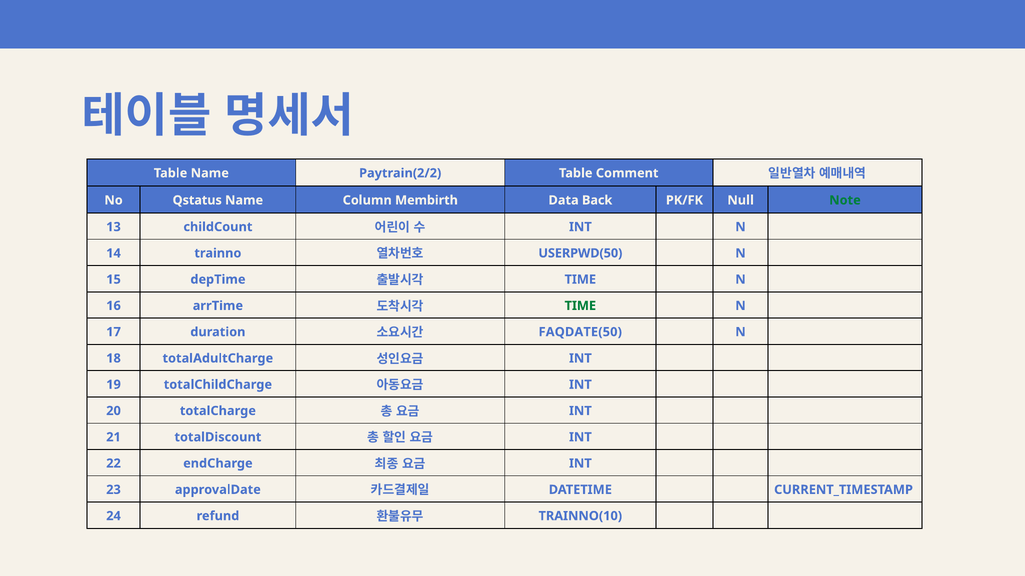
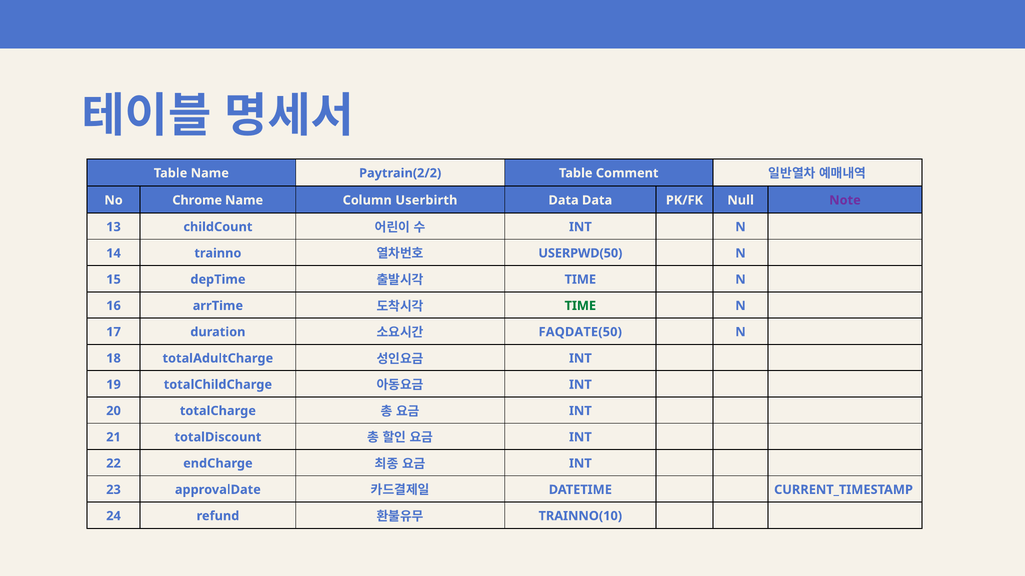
Qstatus: Qstatus -> Chrome
Membirth: Membirth -> Userbirth
Data Back: Back -> Data
Note colour: green -> purple
